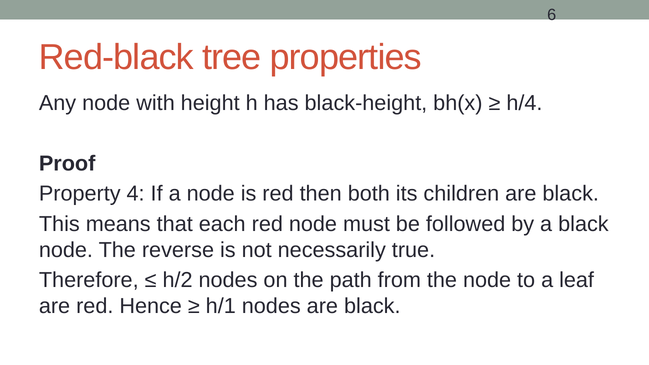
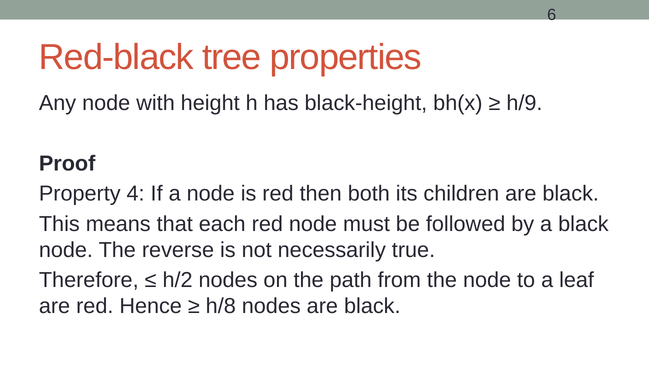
h/4: h/4 -> h/9
h/1: h/1 -> h/8
